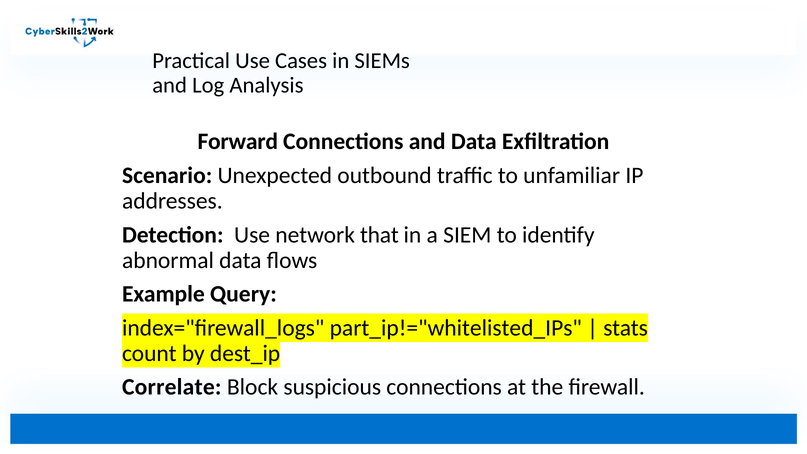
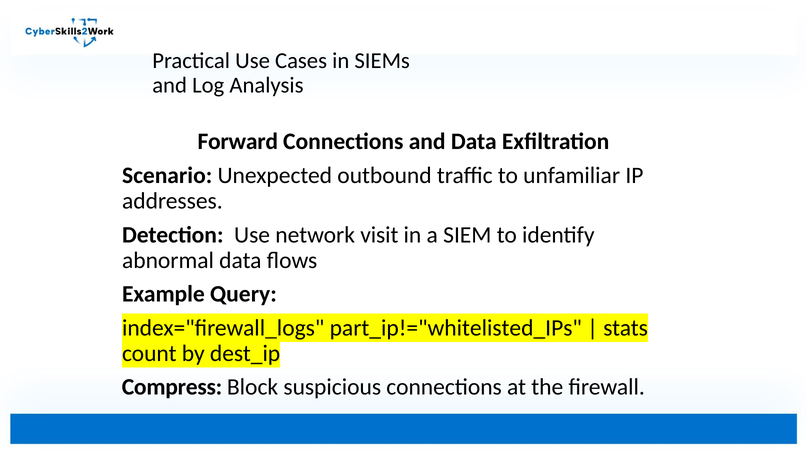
that: that -> visit
Correlate: Correlate -> Compress
